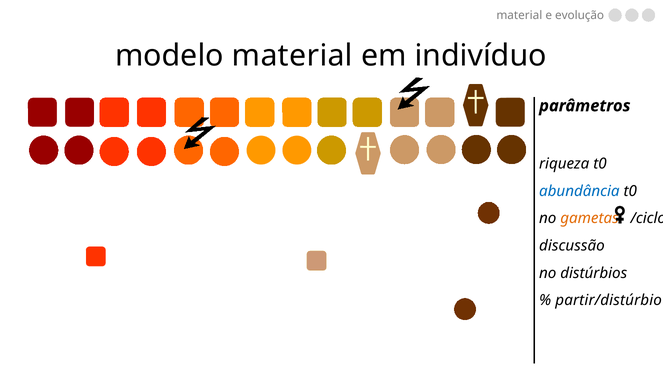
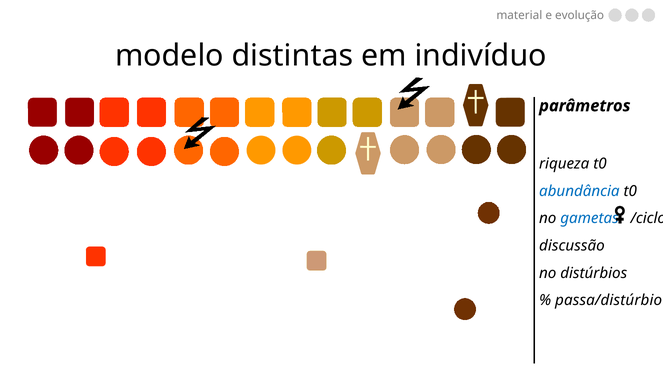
modelo material: material -> distintas
gametas colour: orange -> blue
partir/distúrbio: partir/distúrbio -> passa/distúrbio
